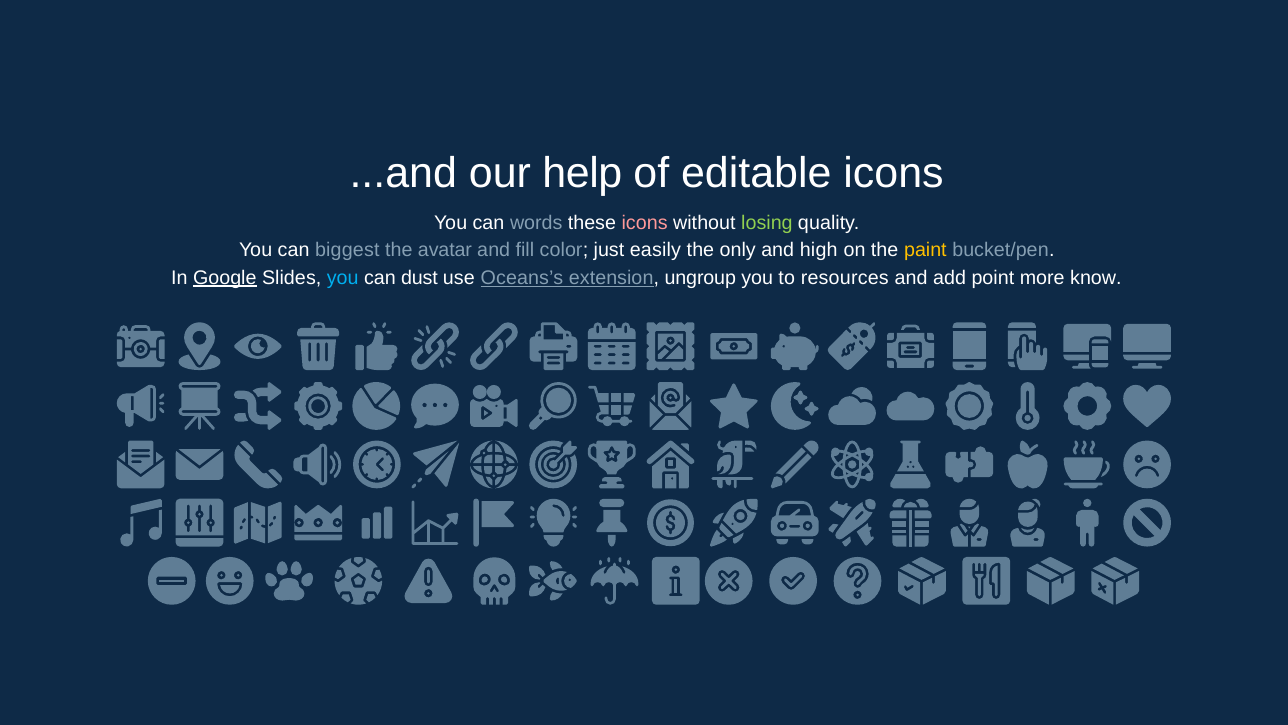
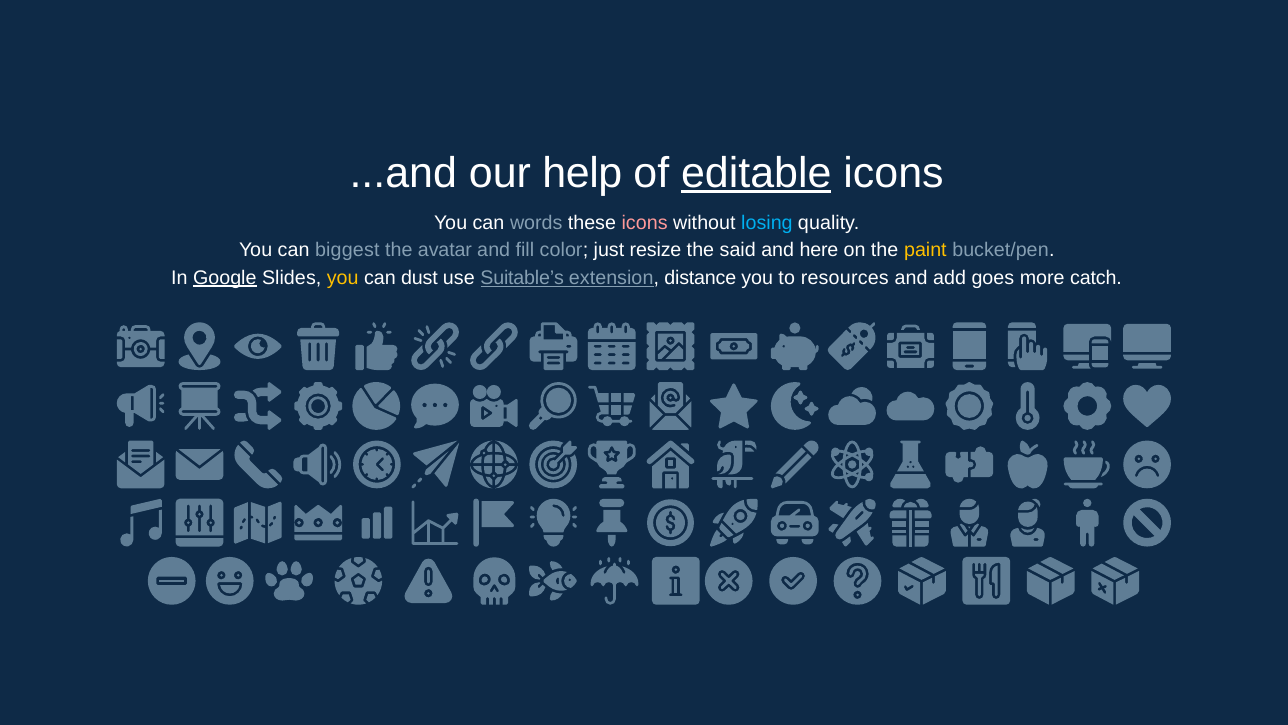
editable underline: none -> present
losing colour: light green -> light blue
easily: easily -> resize
only: only -> said
high: high -> here
you at (343, 277) colour: light blue -> yellow
Oceans’s: Oceans’s -> Suitable’s
ungroup: ungroup -> distance
point: point -> goes
know: know -> catch
